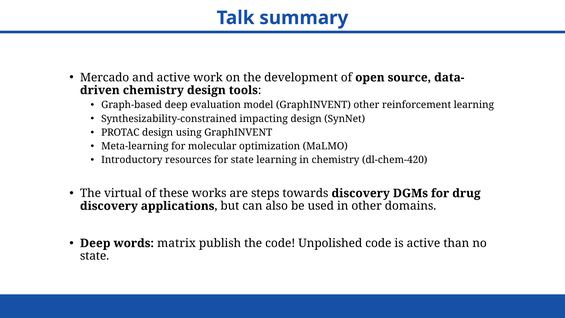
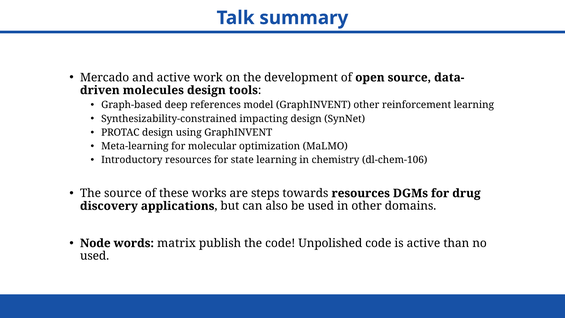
chemistry at (153, 90): chemistry -> molecules
evaluation: evaluation -> references
dl-chem-420: dl-chem-420 -> dl-chem-106
The virtual: virtual -> source
towards discovery: discovery -> resources
Deep at (95, 243): Deep -> Node
state at (95, 256): state -> used
